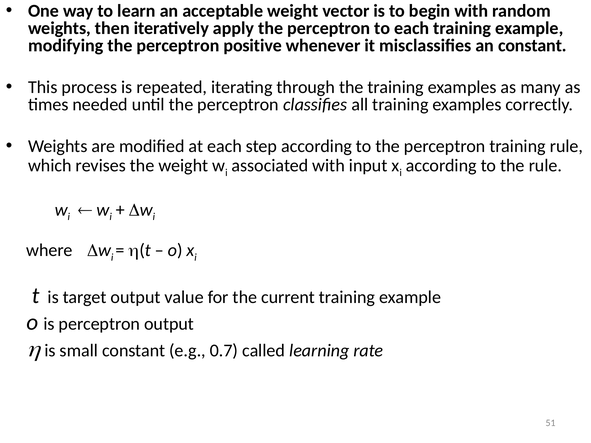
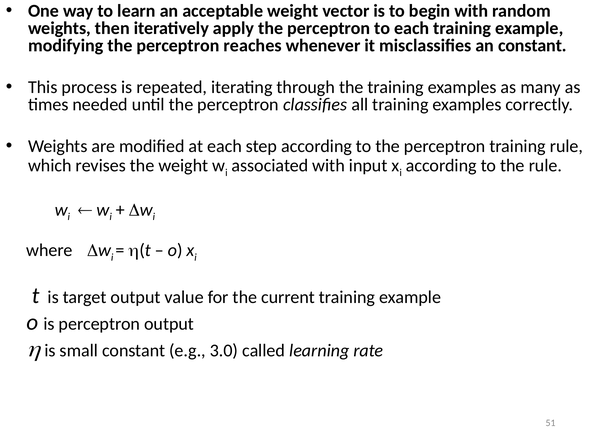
positive: positive -> reaches
0.7: 0.7 -> 3.0
